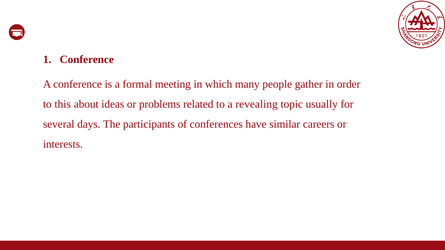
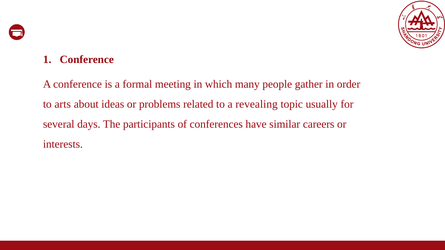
this: this -> arts
